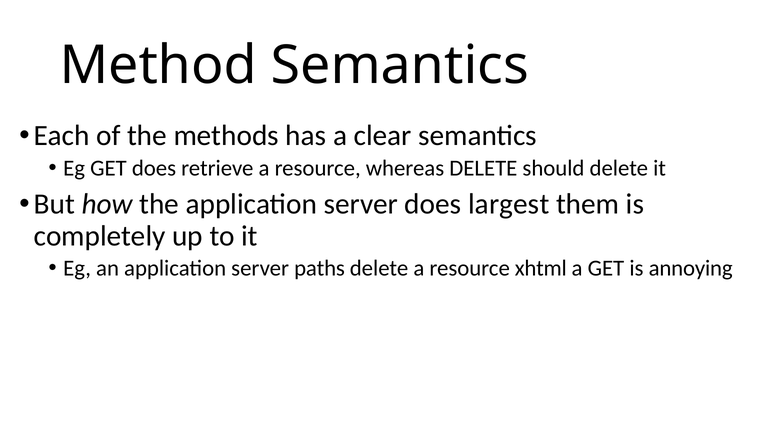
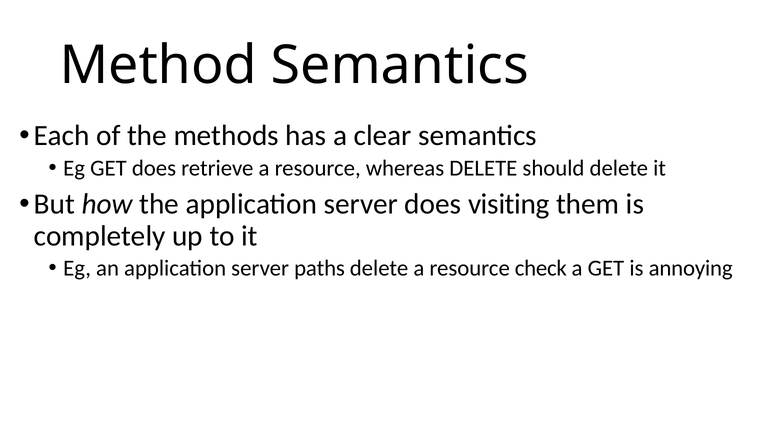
largest: largest -> visiting
xhtml: xhtml -> check
